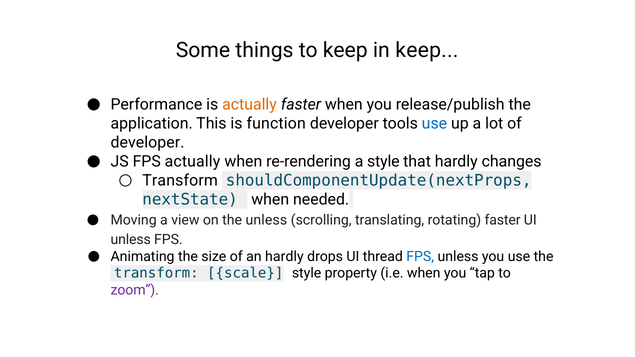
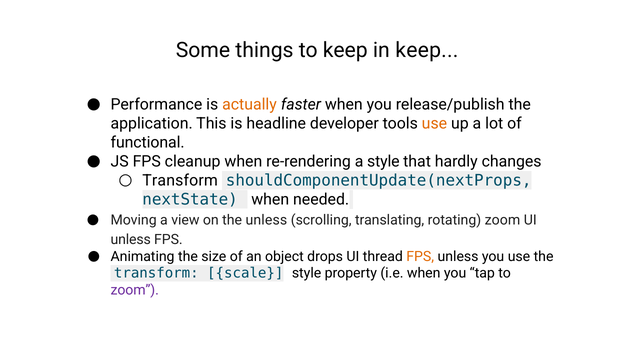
function: function -> headline
use at (434, 124) colour: blue -> orange
developer at (148, 143): developer -> functional
FPS actually: actually -> cleanup
rotating faster: faster -> zoom
an hardly: hardly -> object
FPS at (420, 257) colour: blue -> orange
